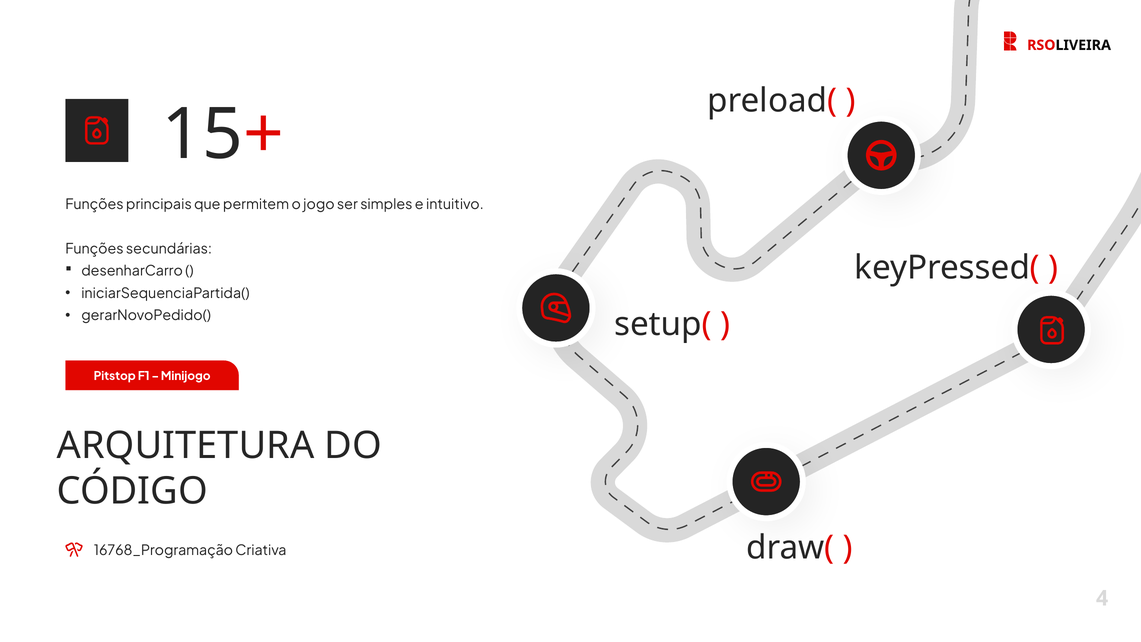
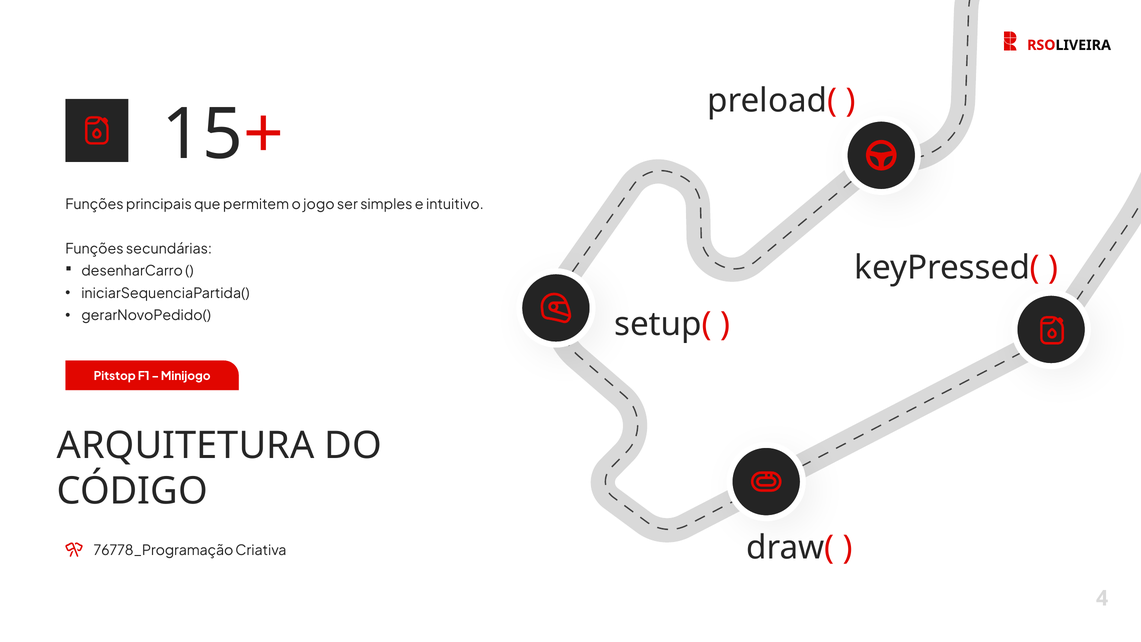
16768_Programação: 16768_Programação -> 76778_Programação
